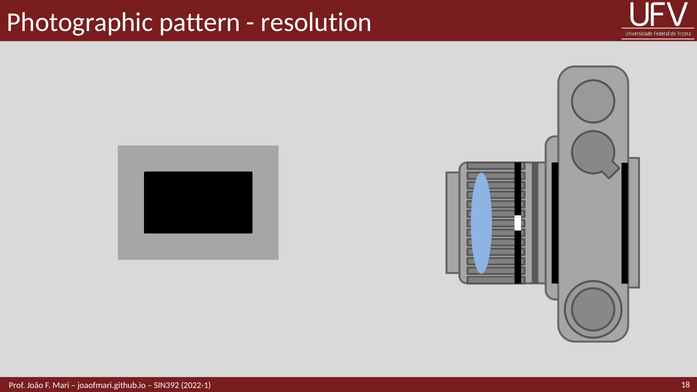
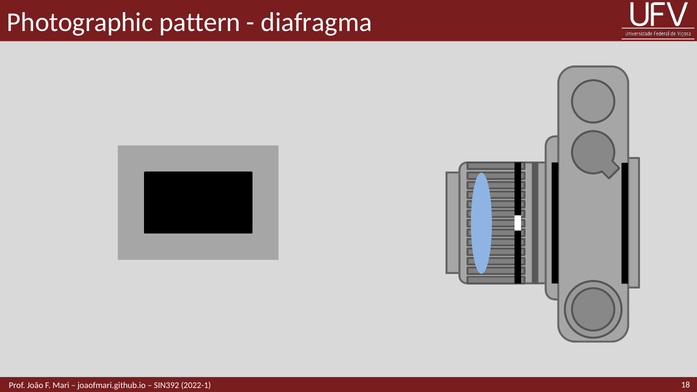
resolution: resolution -> diafragma
